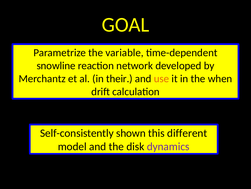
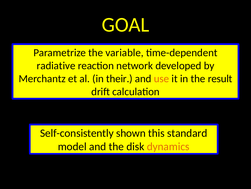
snowline: snowline -> radiative
when: when -> result
different: different -> standard
dynamics colour: purple -> orange
